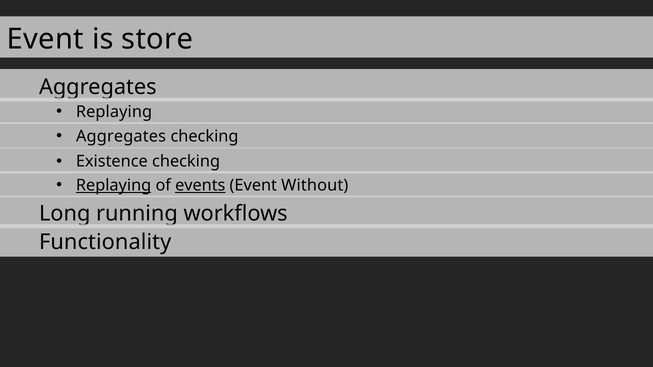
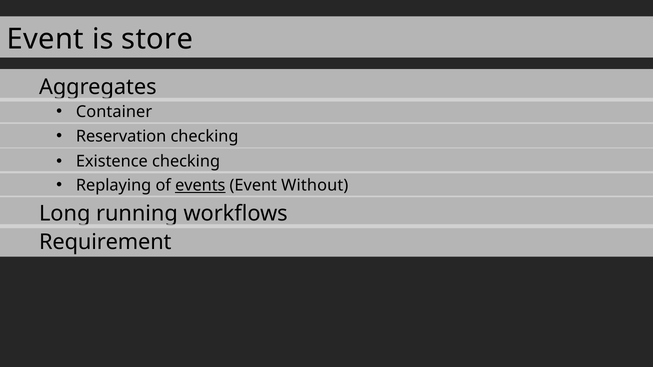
Replaying at (114, 112): Replaying -> Container
Aggregates at (121, 137): Aggregates -> Reservation
Replaying at (114, 186) underline: present -> none
Functionality: Functionality -> Requirement
